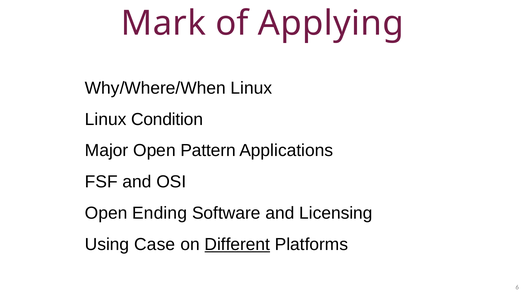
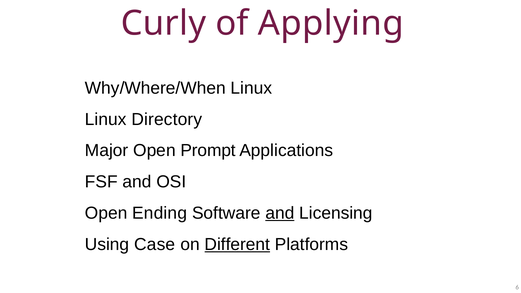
Mark: Mark -> Curly
Condition: Condition -> Directory
Pattern: Pattern -> Prompt
and at (280, 213) underline: none -> present
